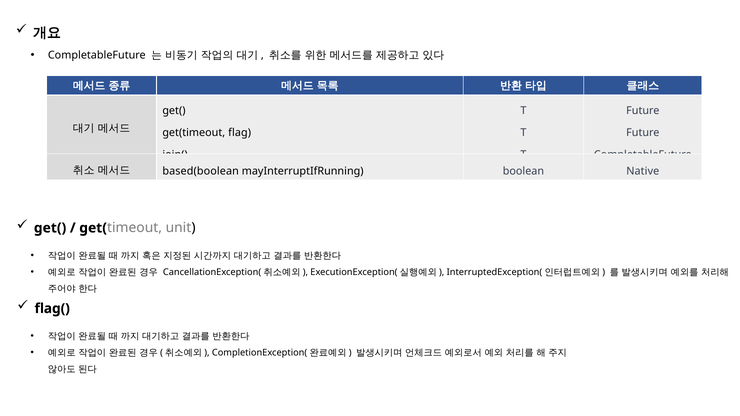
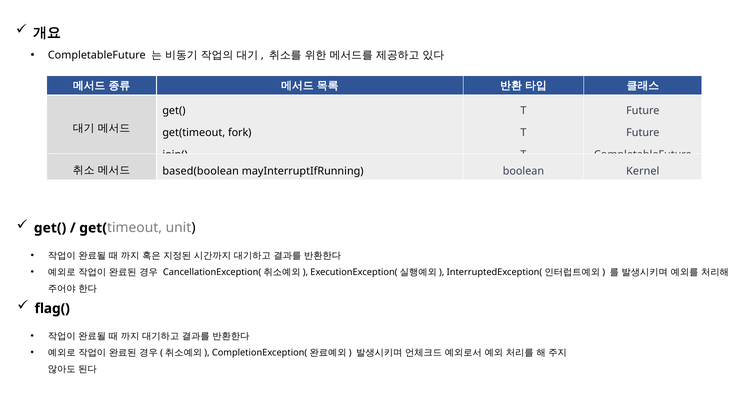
flag: flag -> fork
Native: Native -> Kernel
